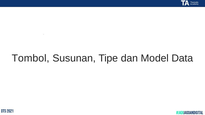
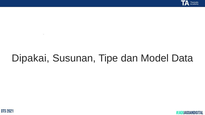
Tombol: Tombol -> Dipakai
